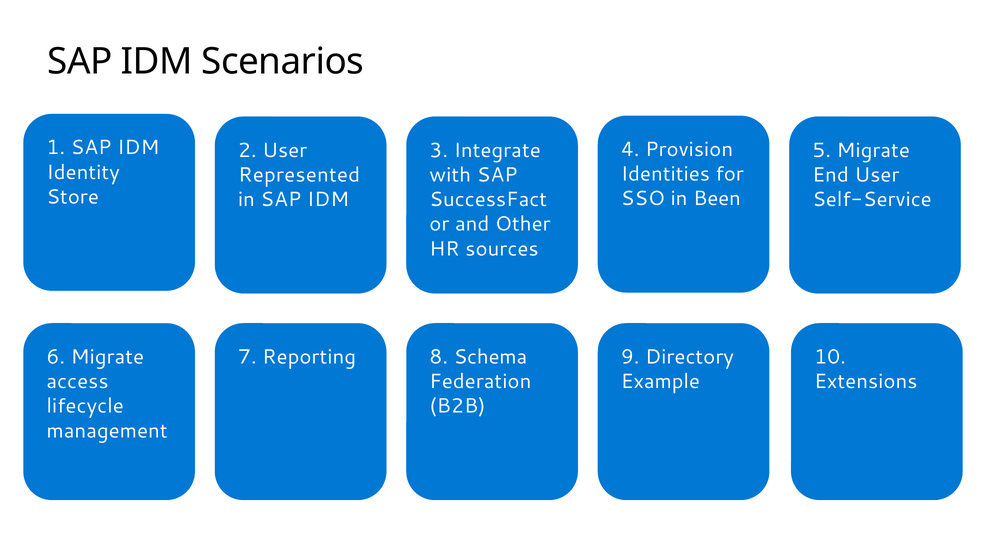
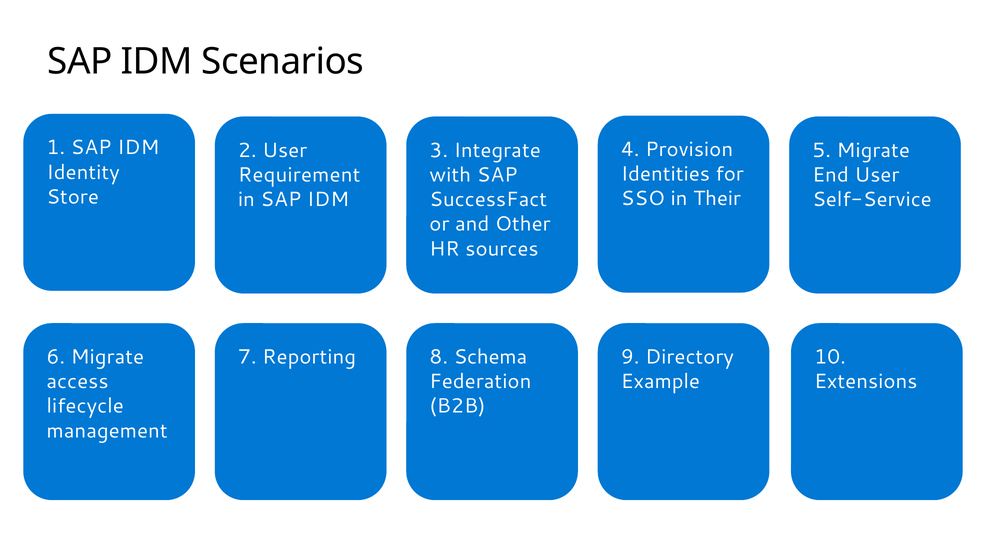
Represented: Represented -> Requirement
Been: Been -> Their
